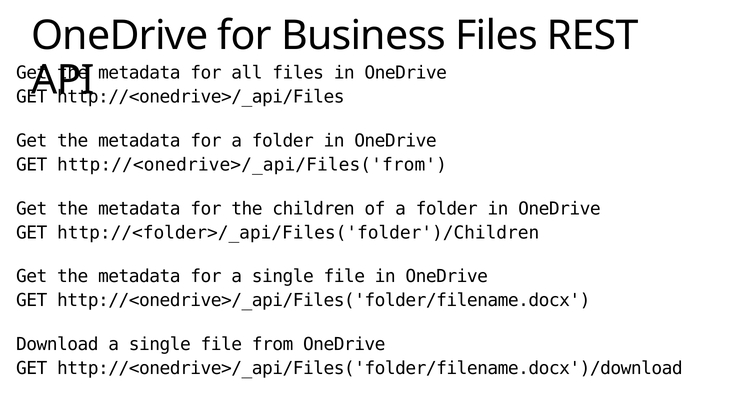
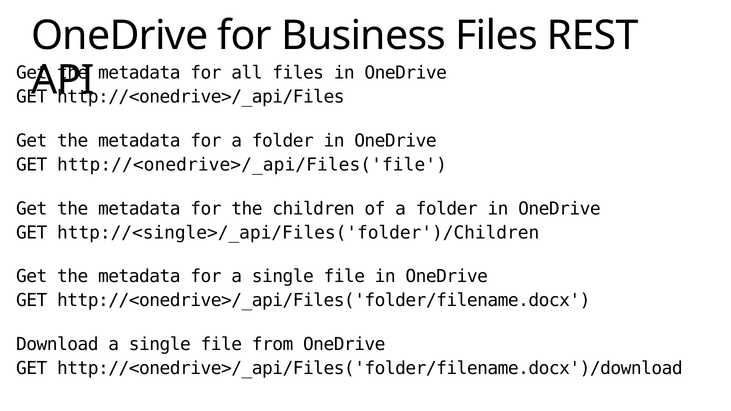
http://<onedrive>/_api/Files('from: http://<onedrive>/_api/Files('from -> http://<onedrive>/_api/Files('file
http://<folder>/_api/Files('folder')/Children: http://<folder>/_api/Files('folder')/Children -> http://<single>/_api/Files('folder')/Children
